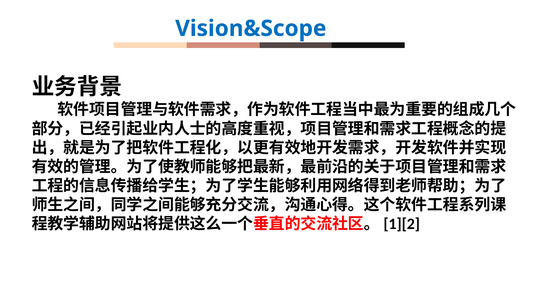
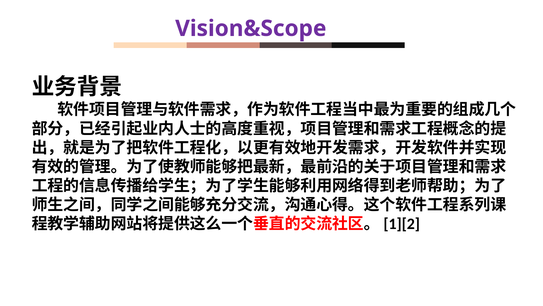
Vision&Scope colour: blue -> purple
